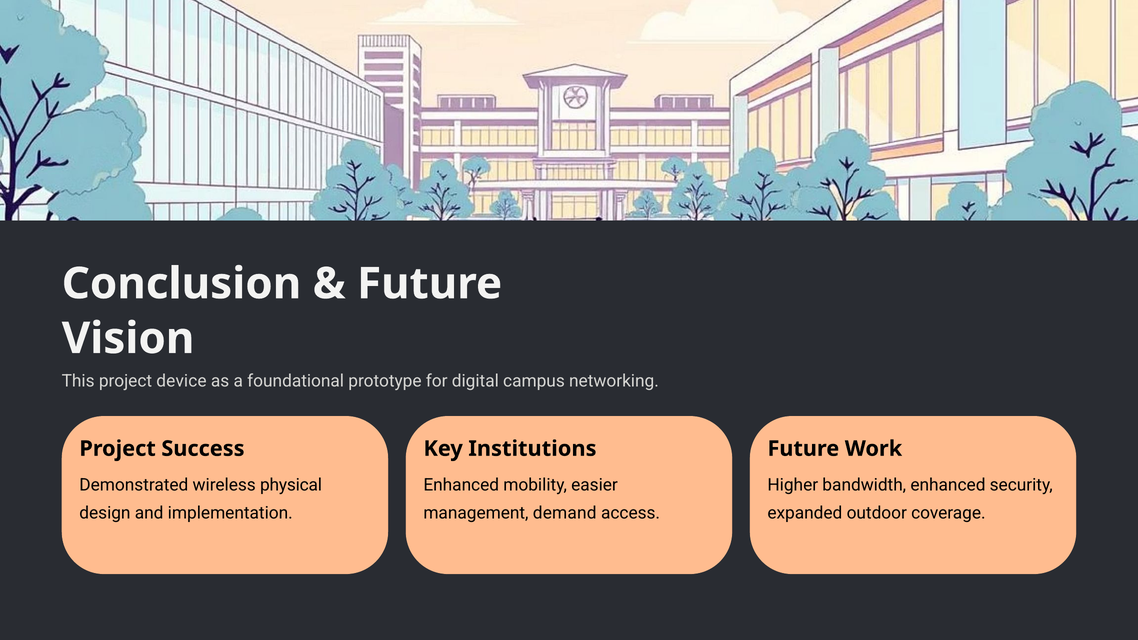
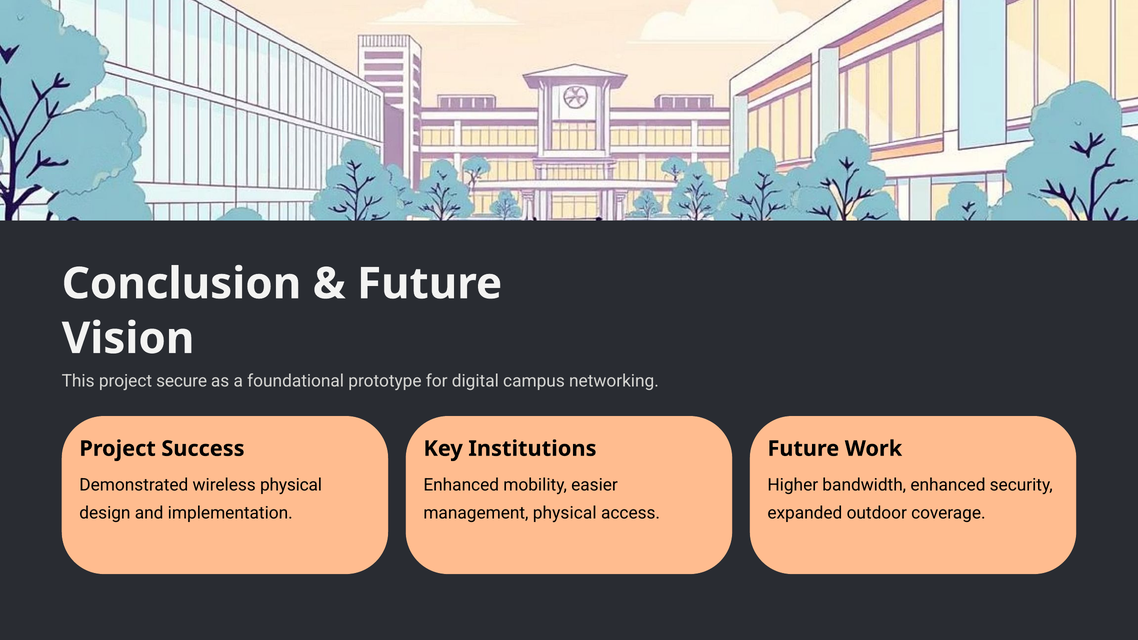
device: device -> secure
management demand: demand -> physical
